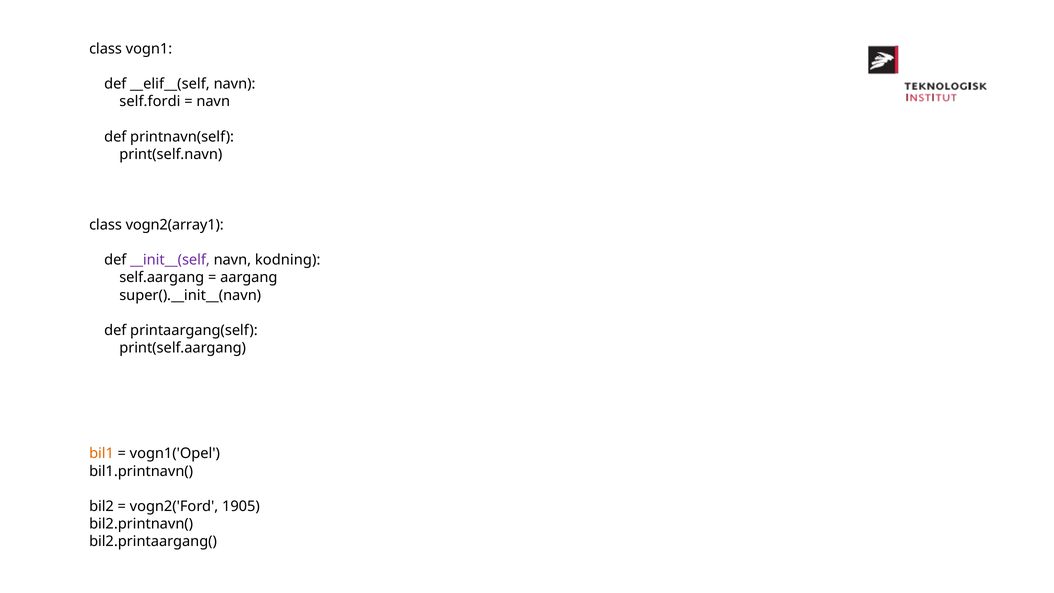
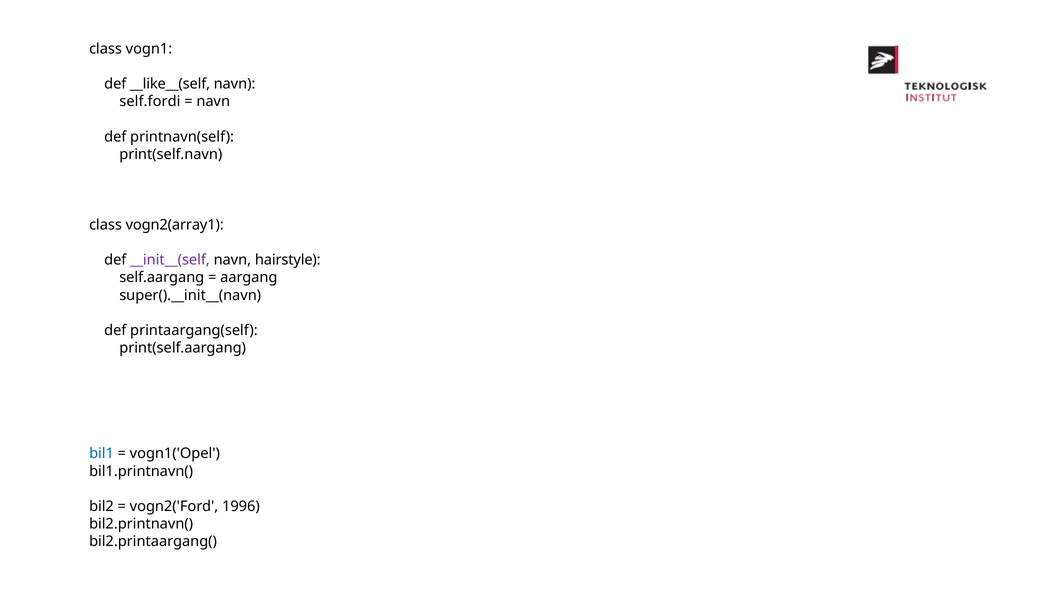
__elif__(self: __elif__(self -> __like__(self
kodning: kodning -> hairstyle
bil1 colour: orange -> blue
1905: 1905 -> 1996
